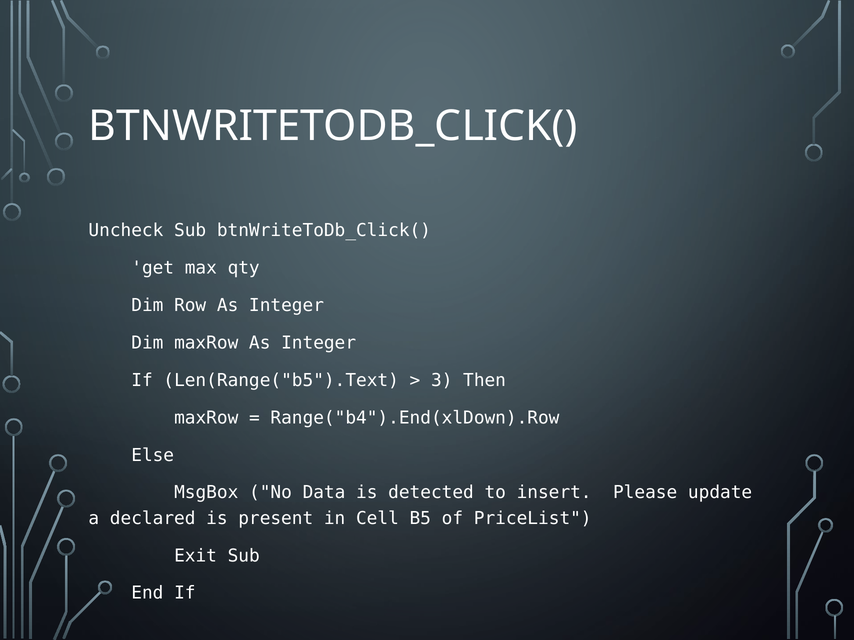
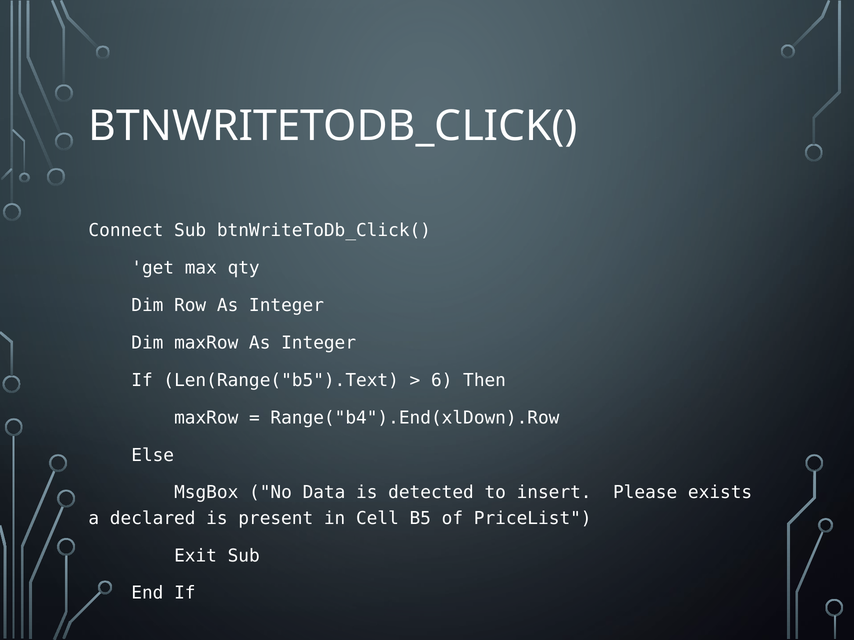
Uncheck: Uncheck -> Connect
3: 3 -> 6
update: update -> exists
